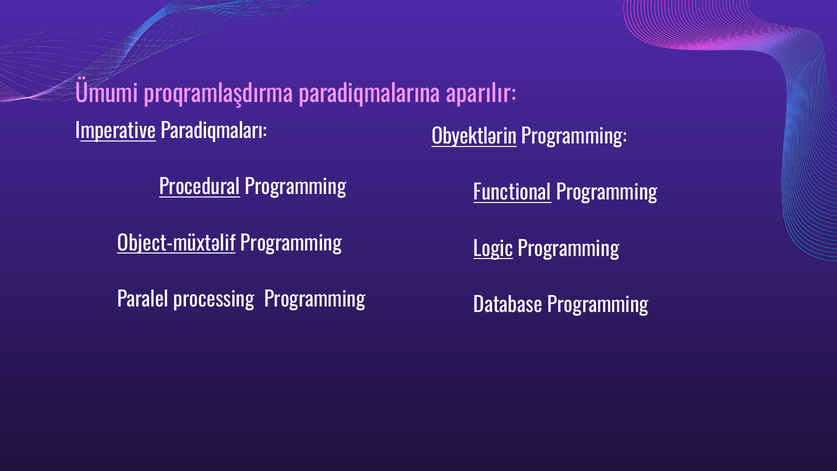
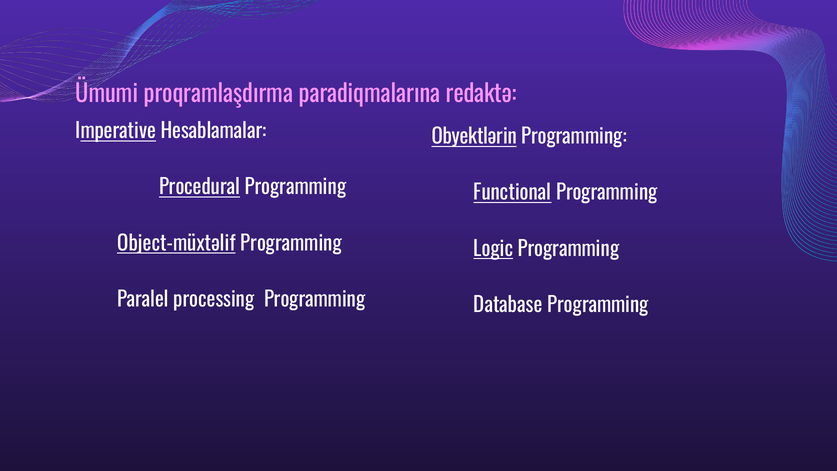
aparılır: aparılır -> redaktə
Paradiqmaları: Paradiqmaları -> Hesablamalar
